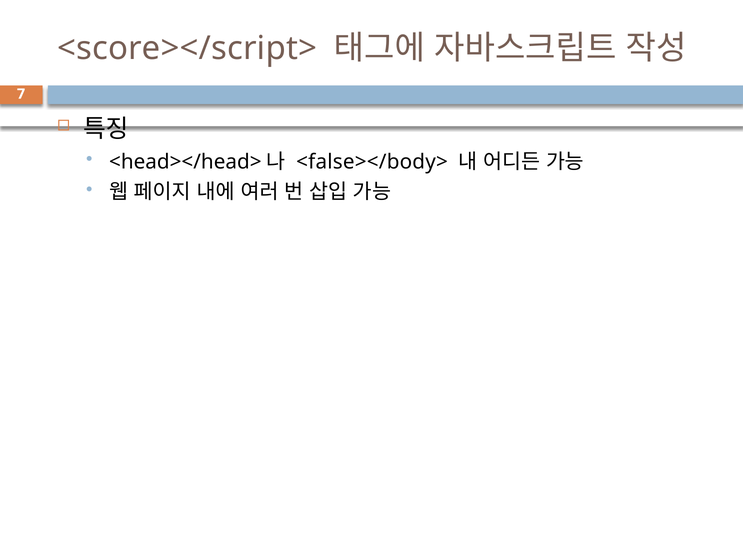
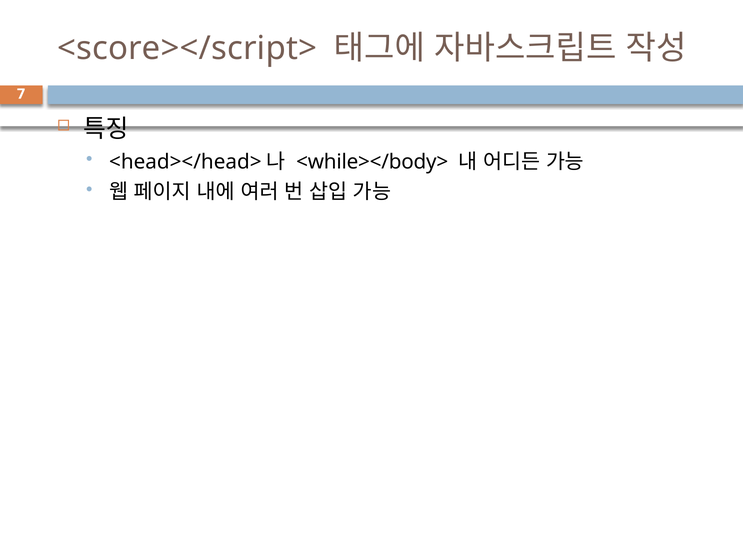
<false></body>: <false></body> -> <while></body>
